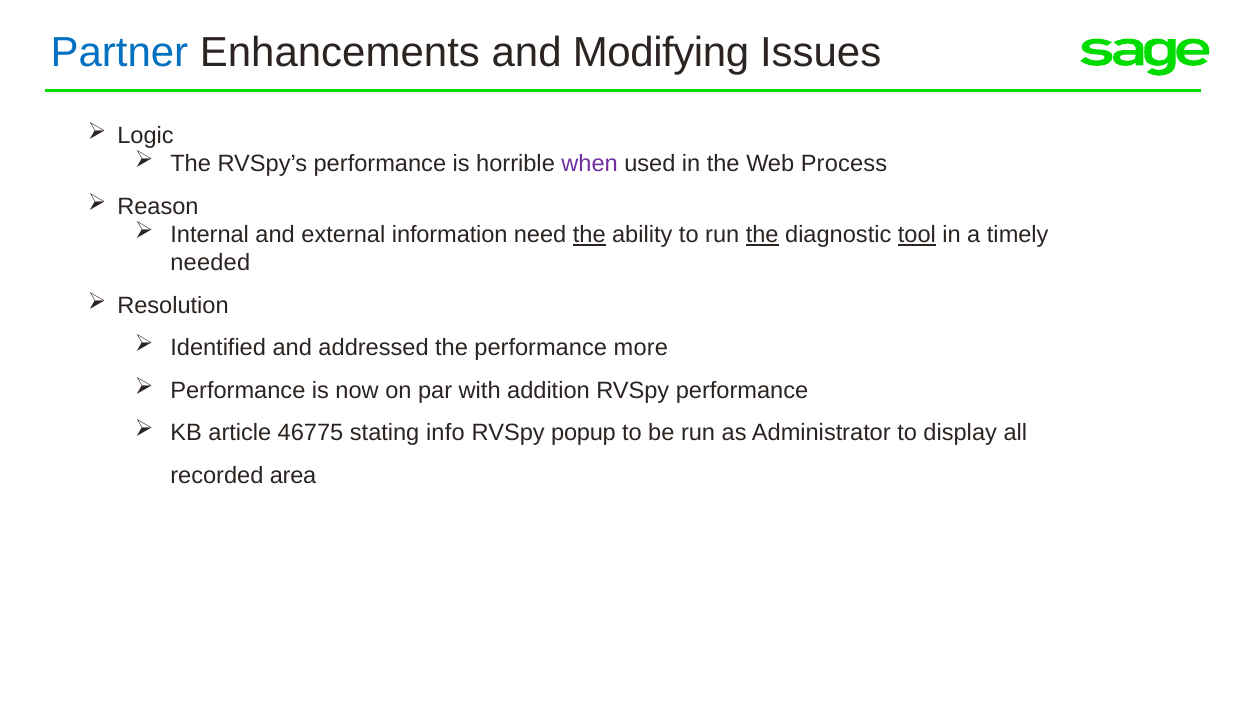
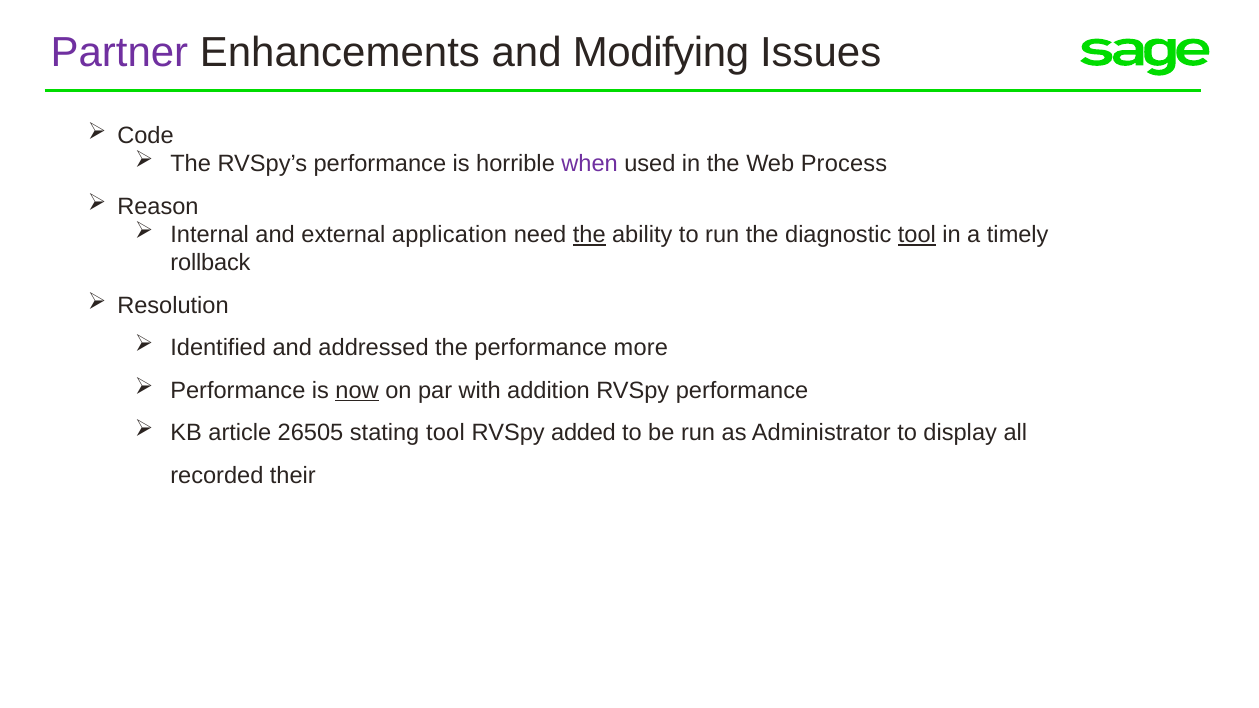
Partner colour: blue -> purple
Logic: Logic -> Code
information: information -> application
the at (762, 235) underline: present -> none
needed: needed -> rollback
now underline: none -> present
46775: 46775 -> 26505
stating info: info -> tool
popup: popup -> added
area: area -> their
